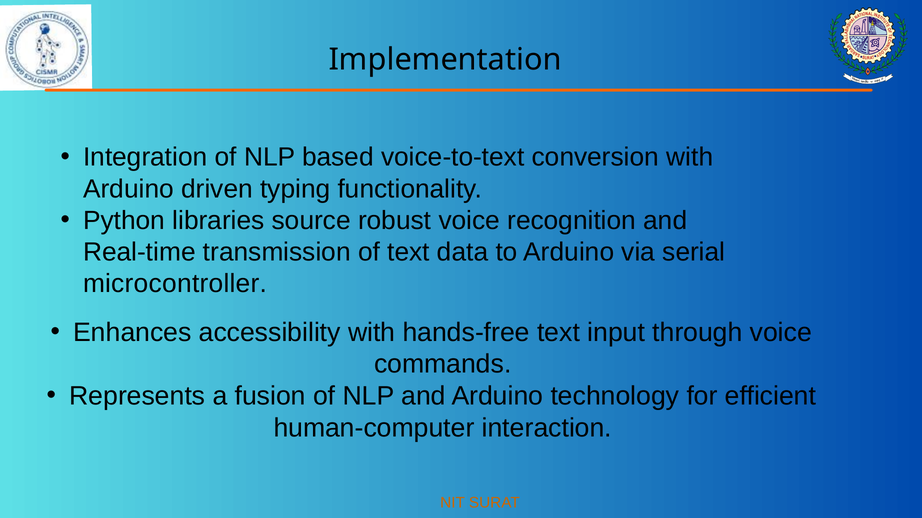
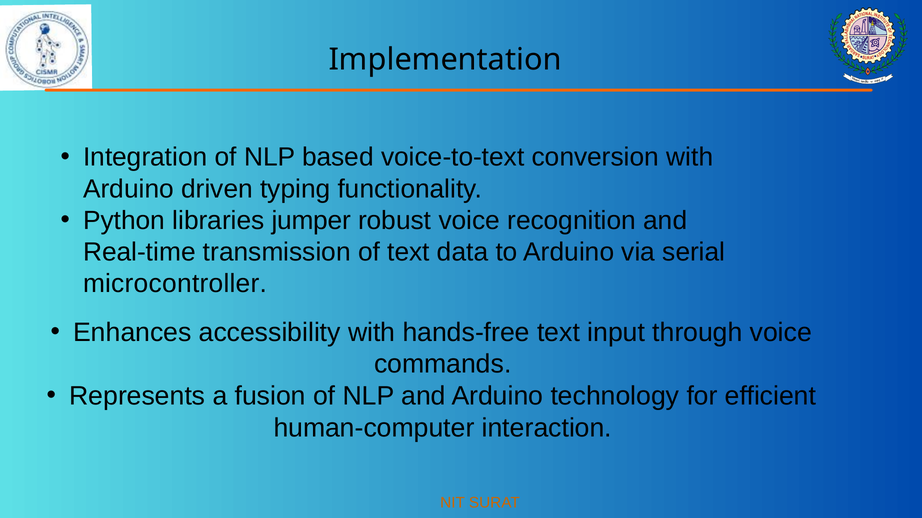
source: source -> jumper
